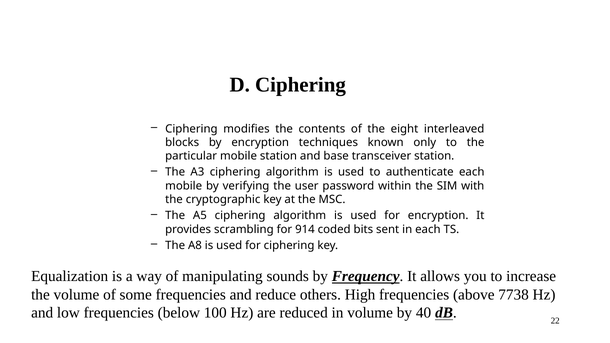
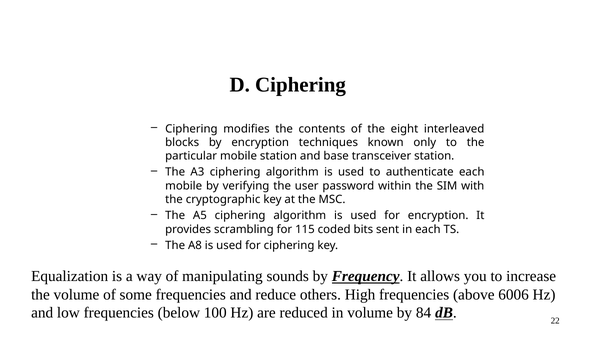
914: 914 -> 115
7738: 7738 -> 6006
40: 40 -> 84
